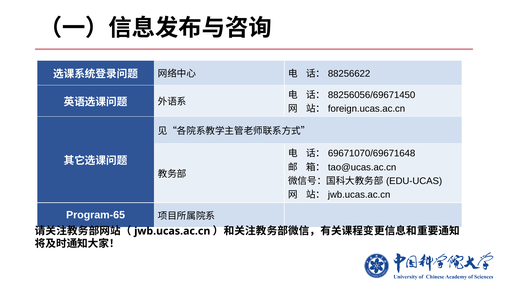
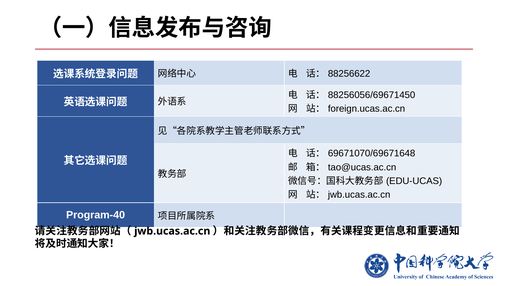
Program-65: Program-65 -> Program-40
